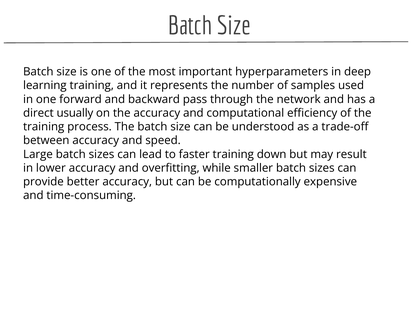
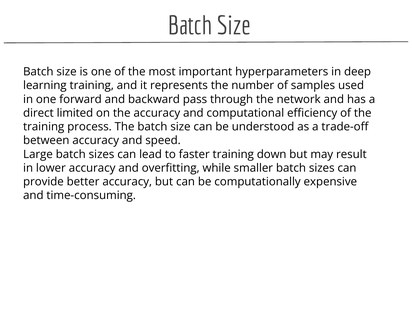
usually: usually -> limited
